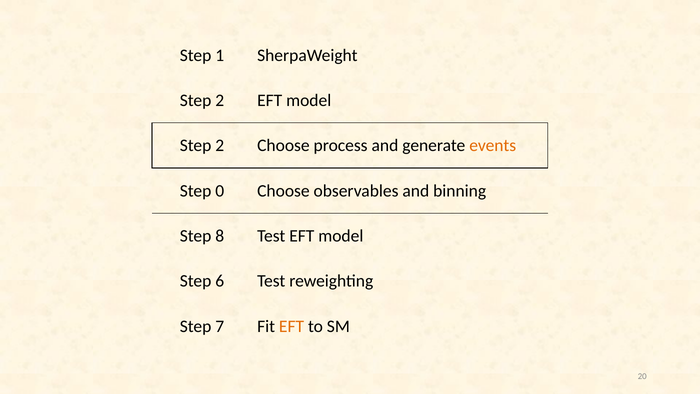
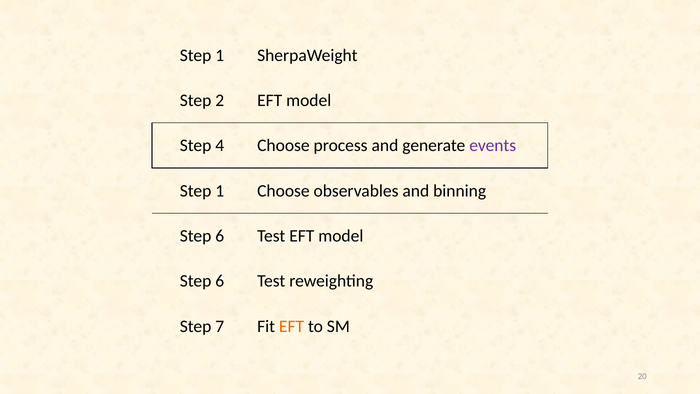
2 at (220, 146): 2 -> 4
events colour: orange -> purple
0 at (220, 191): 0 -> 1
8 at (220, 236): 8 -> 6
